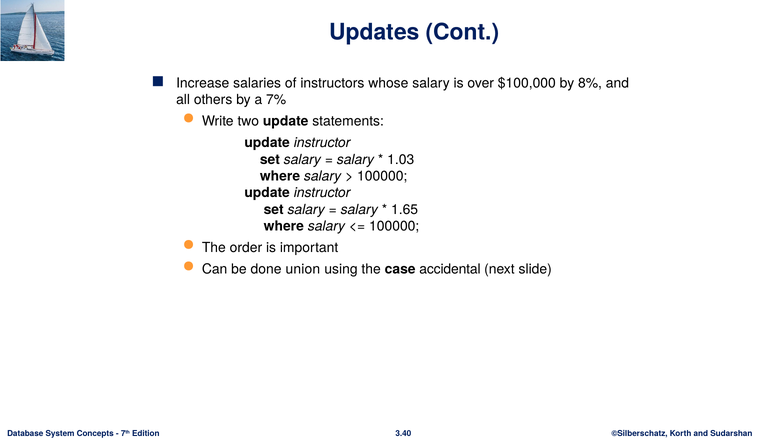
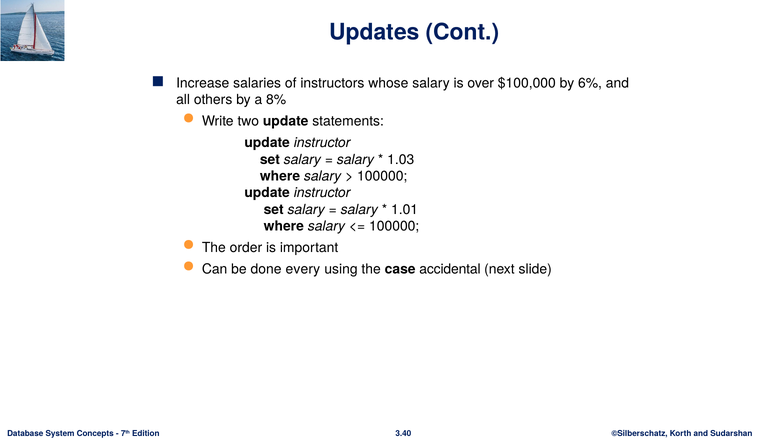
8%: 8% -> 6%
7%: 7% -> 8%
1.65: 1.65 -> 1.01
union: union -> every
